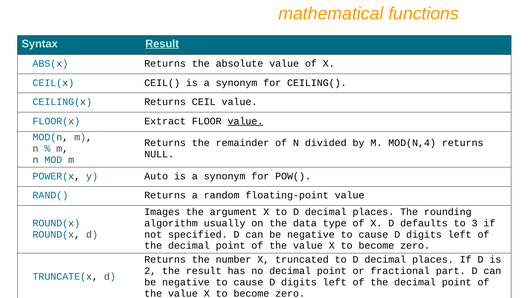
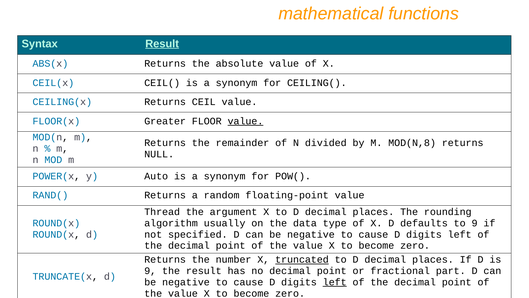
Extract: Extract -> Greater
MOD(N,4: MOD(N,4 -> MOD(N,8
Images: Images -> Thread
to 3: 3 -> 9
truncated underline: none -> present
2 at (150, 270): 2 -> 9
left at (335, 282) underline: none -> present
